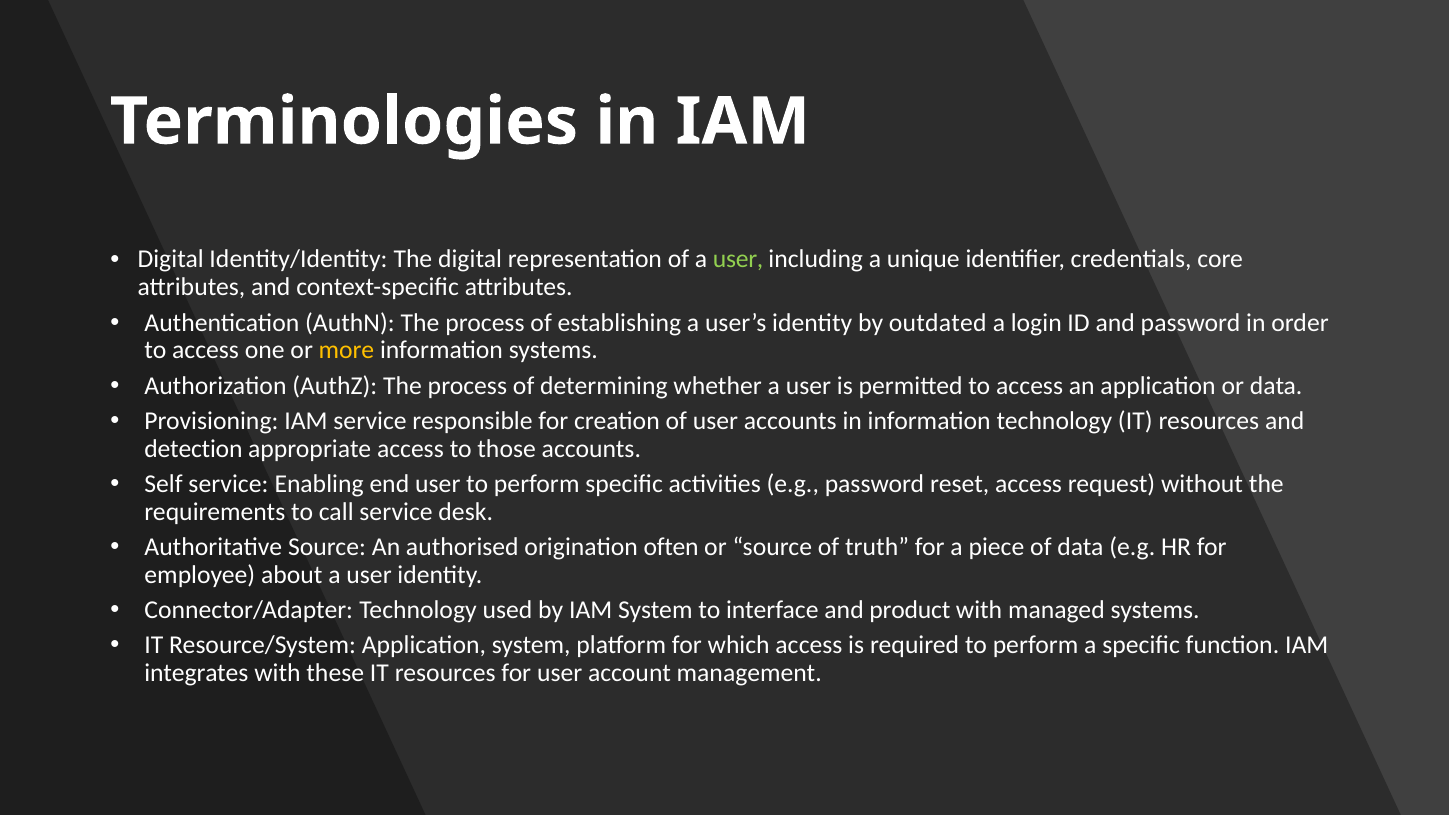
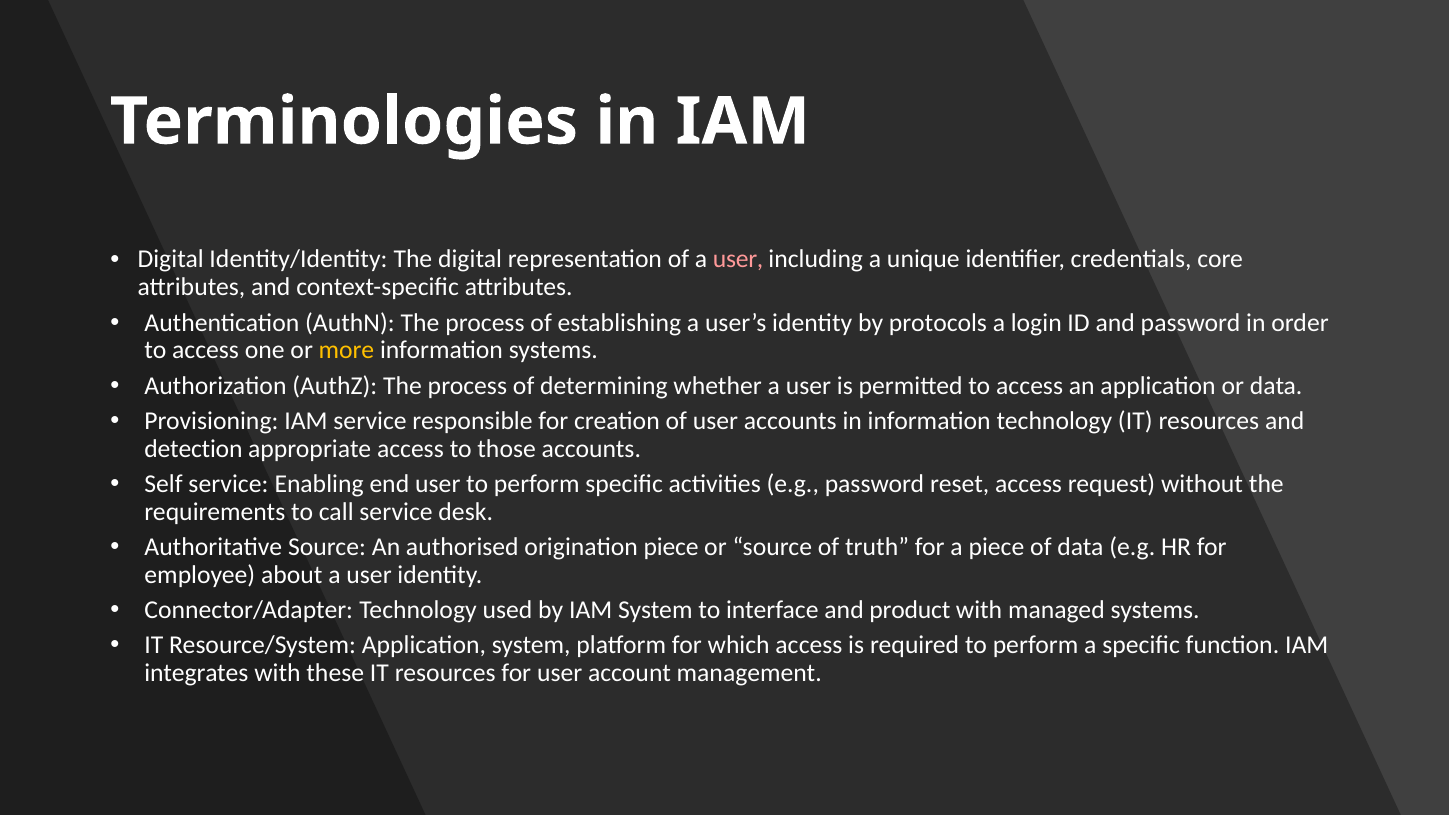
user at (738, 260) colour: light green -> pink
outdated: outdated -> protocols
origination often: often -> piece
